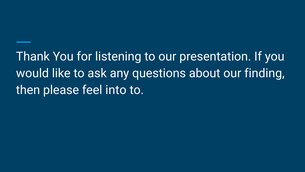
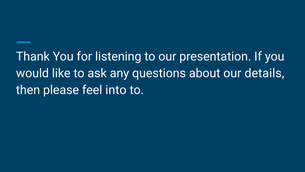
finding: finding -> details
